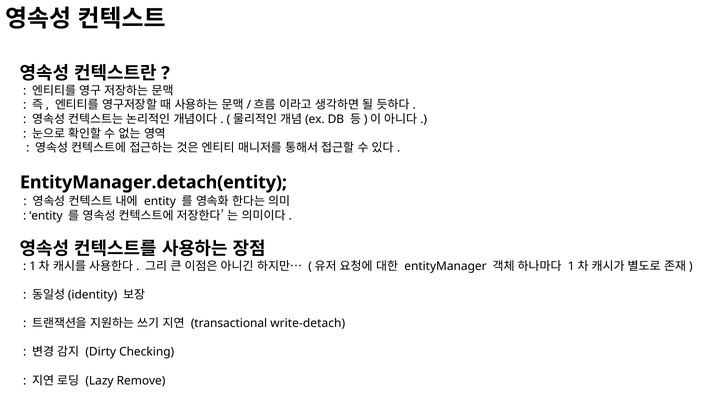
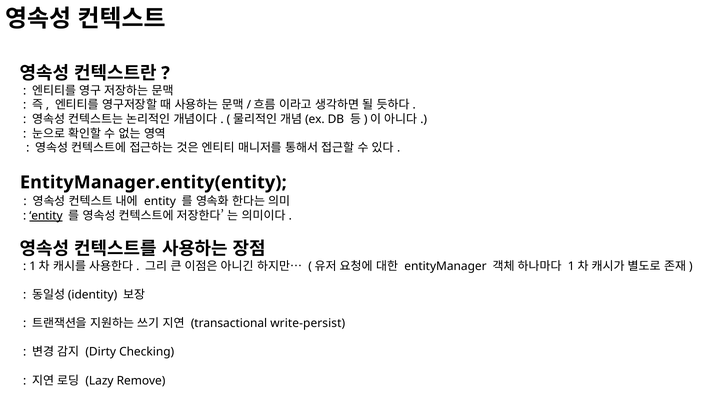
EntityManager.detach(entity: EntityManager.detach(entity -> EntityManager.entity(entity
entity at (46, 216) underline: none -> present
write-detach: write-detach -> write-persist
